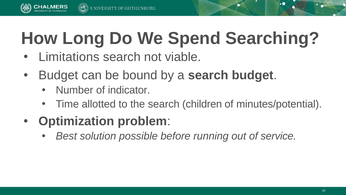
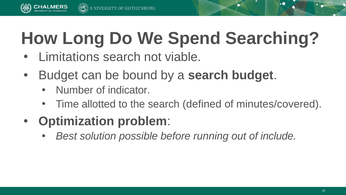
children: children -> defined
minutes/potential: minutes/potential -> minutes/covered
service: service -> include
